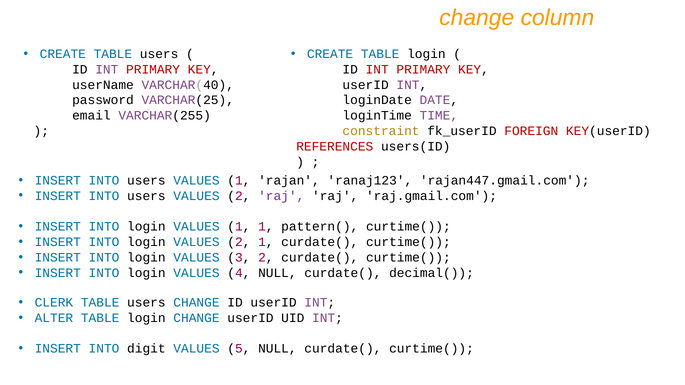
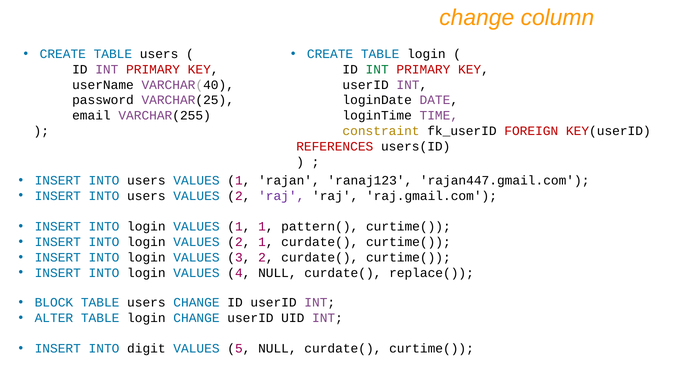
INT at (377, 69) colour: red -> green
decimal(: decimal( -> replace(
CLERK: CLERK -> BLOCK
